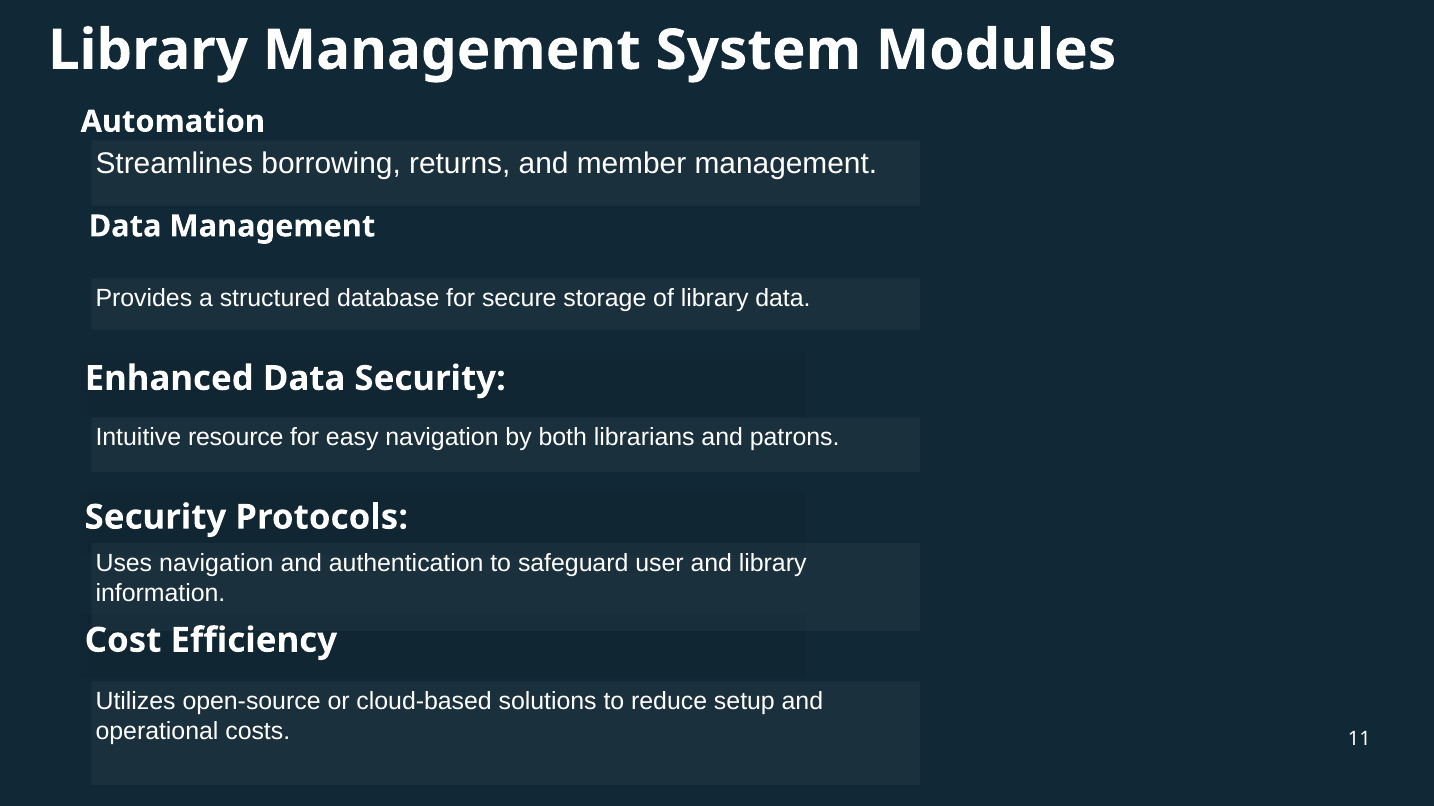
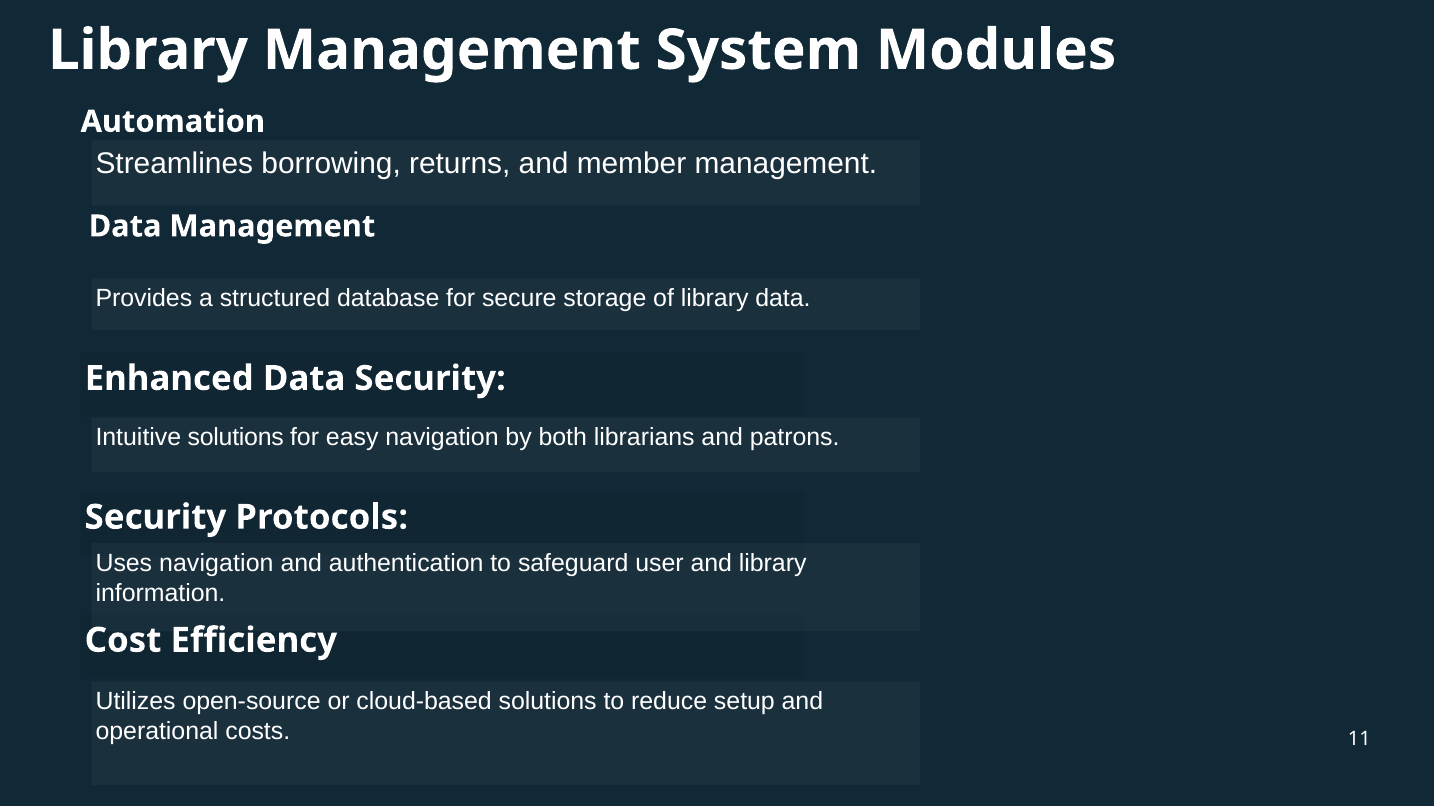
Intuitive resource: resource -> solutions
